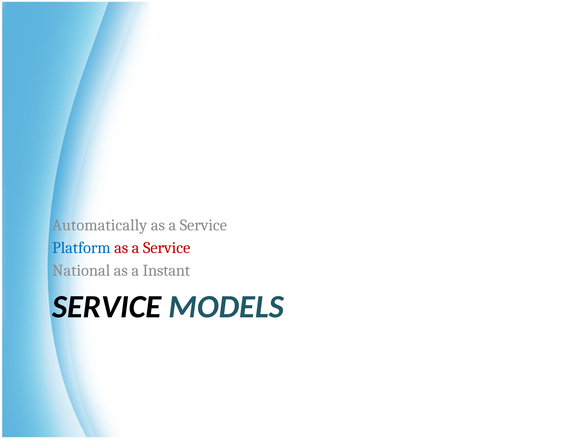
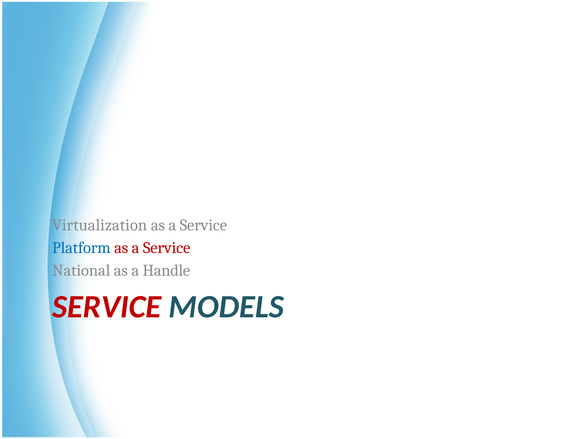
Automatically: Automatically -> Virtualization
Instant: Instant -> Handle
SERVICE at (107, 307) colour: black -> red
